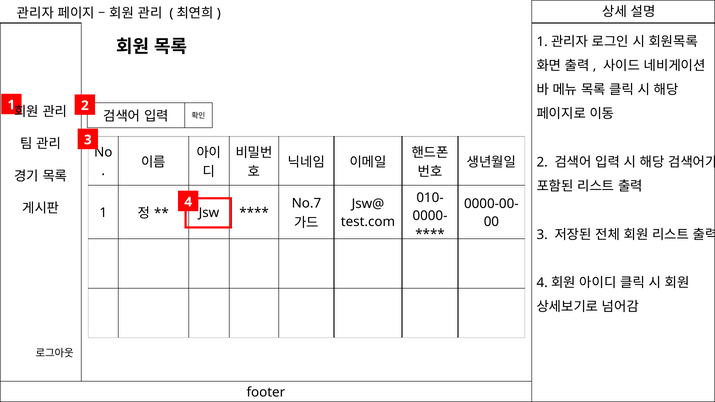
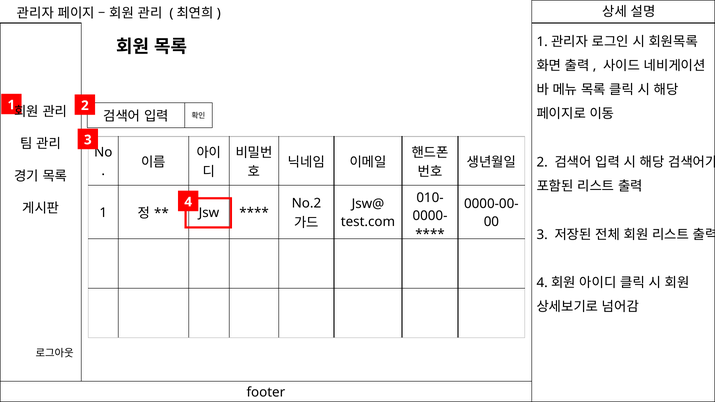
No.7: No.7 -> No.2
